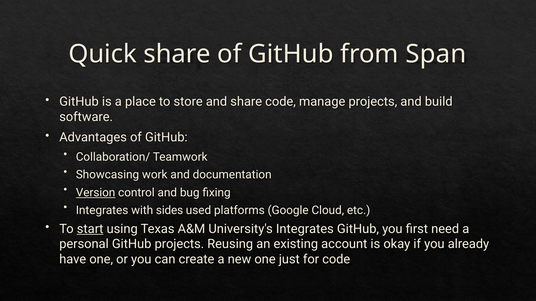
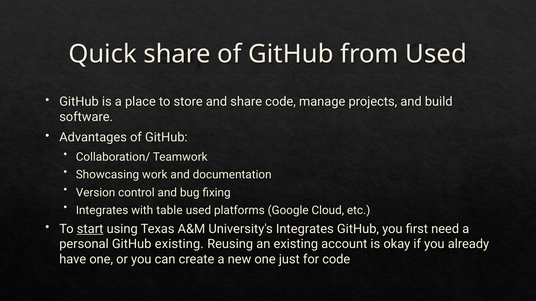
from Span: Span -> Used
Version underline: present -> none
sides: sides -> table
GitHub projects: projects -> existing
